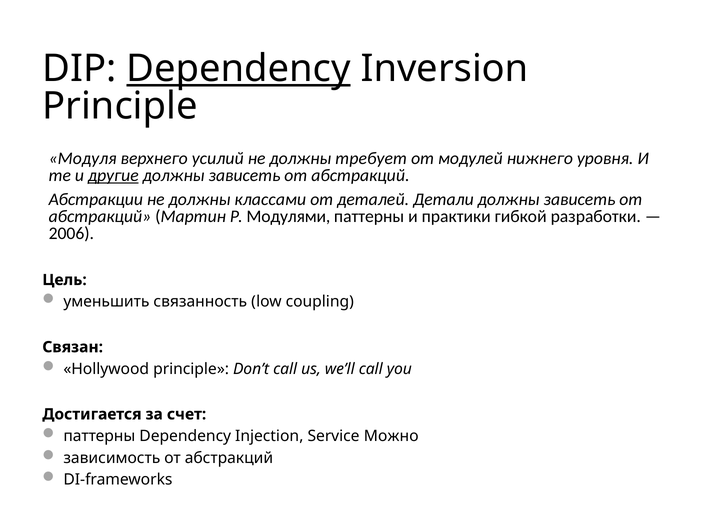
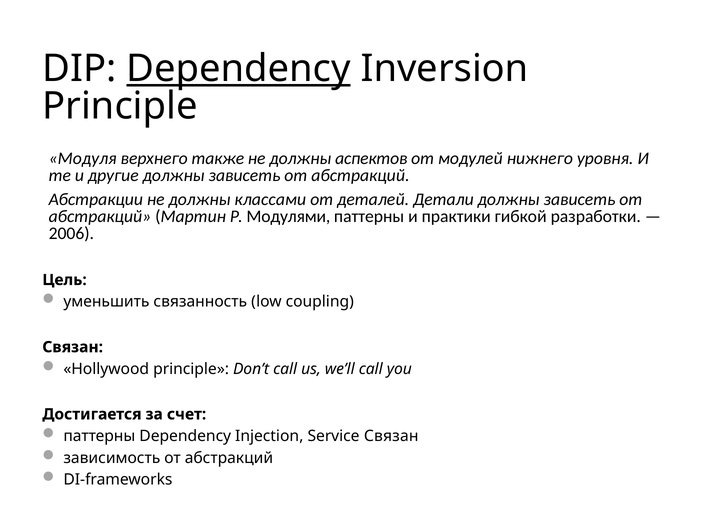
усилий: усилий -> также
требует: требует -> аспектов
другие underline: present -> none
Service Можно: Можно -> Связан
